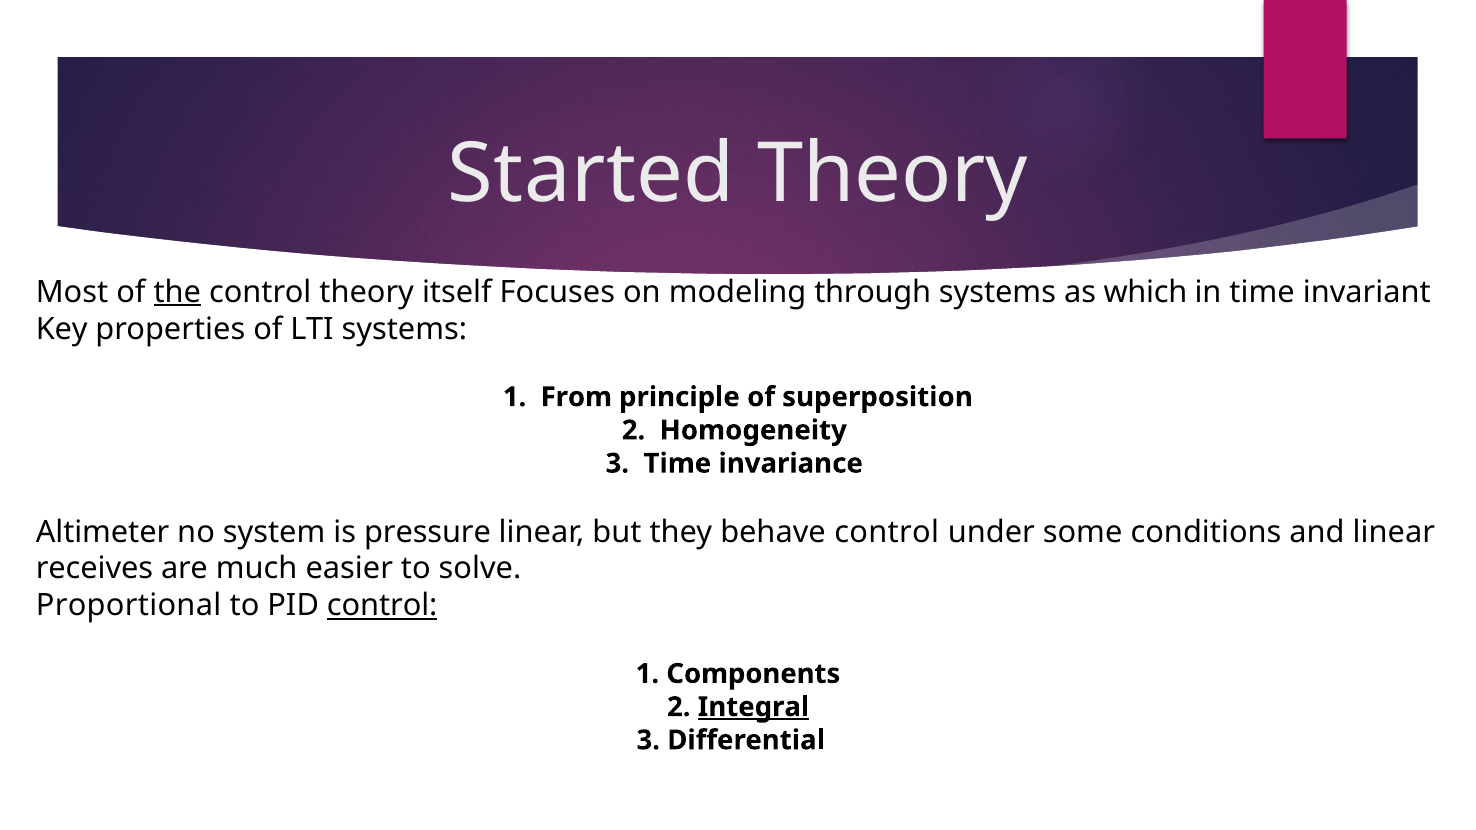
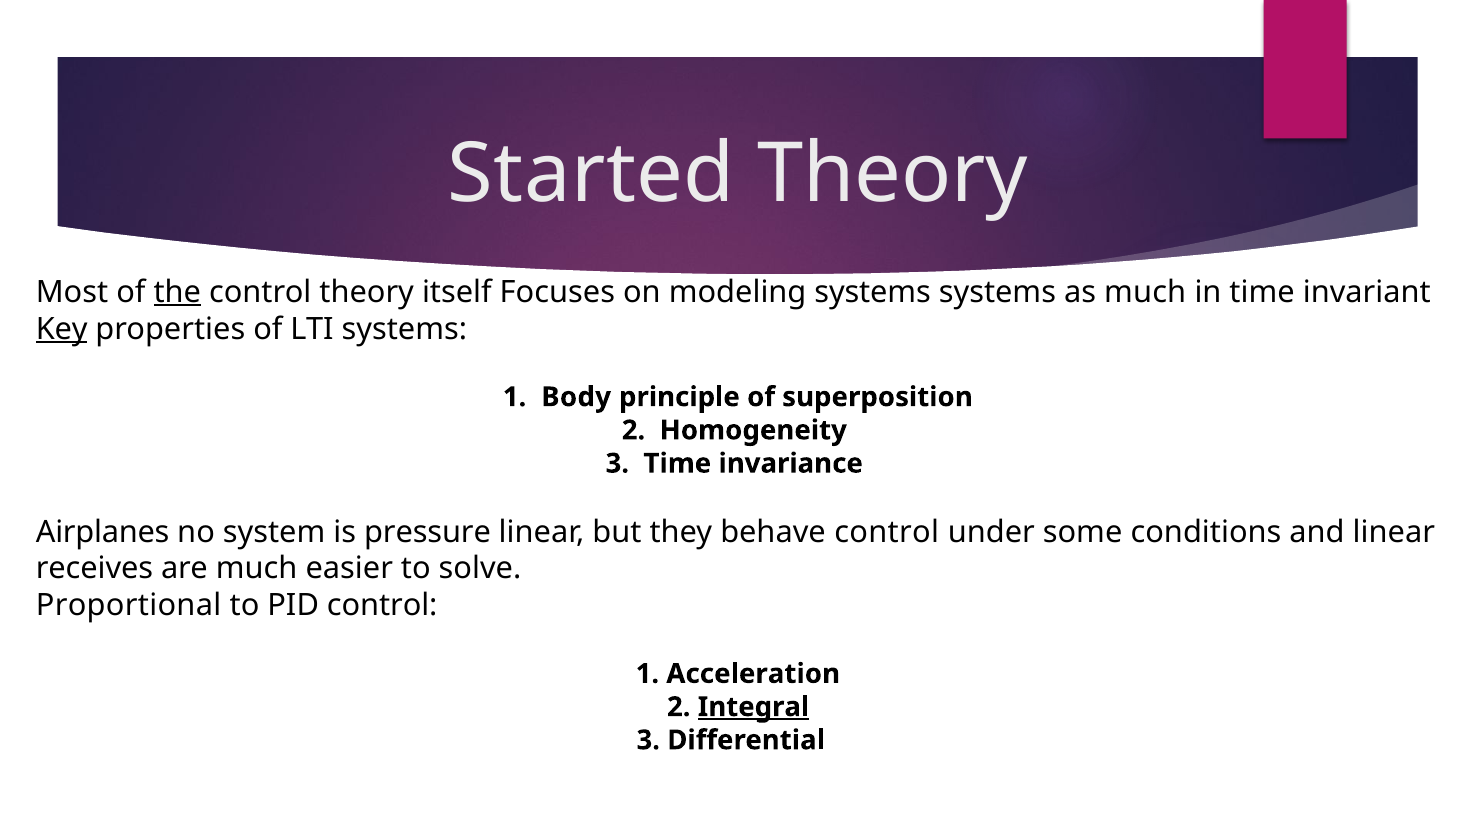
modeling through: through -> systems
as which: which -> much
Key underline: none -> present
From: From -> Body
Altimeter: Altimeter -> Airplanes
control at (382, 606) underline: present -> none
Components: Components -> Acceleration
